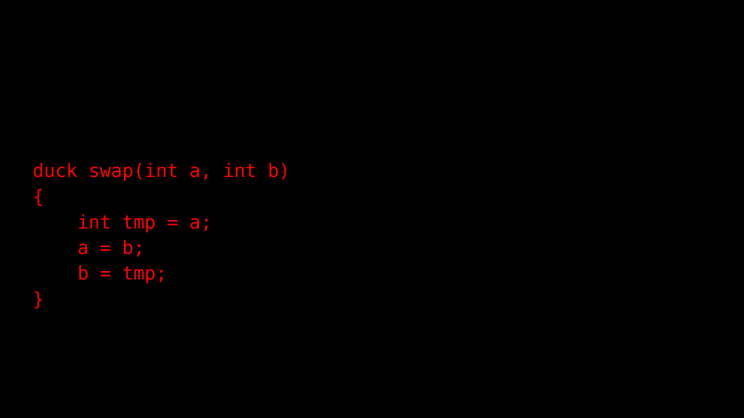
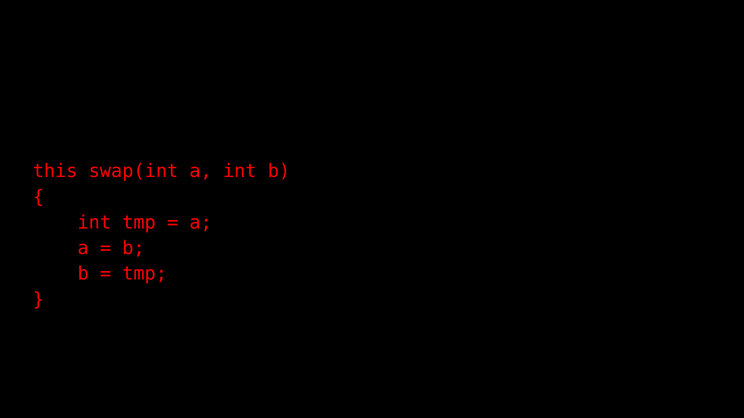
duck: duck -> this
